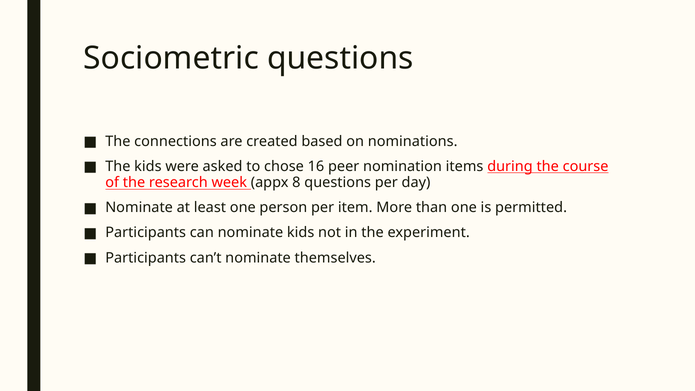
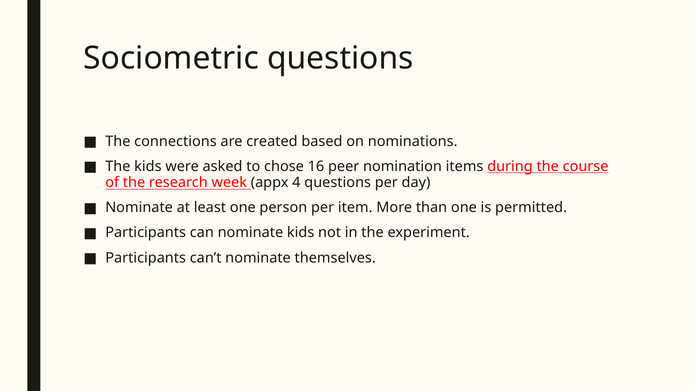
8: 8 -> 4
